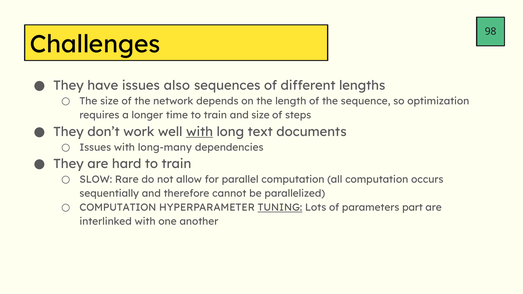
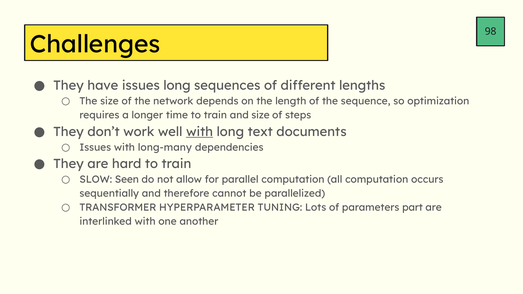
issues also: also -> long
Rare: Rare -> Seen
COMPUTATION at (118, 208): COMPUTATION -> TRANSFORMER
TUNING underline: present -> none
